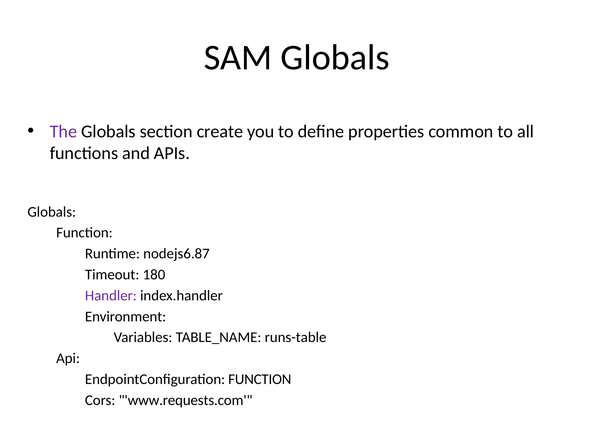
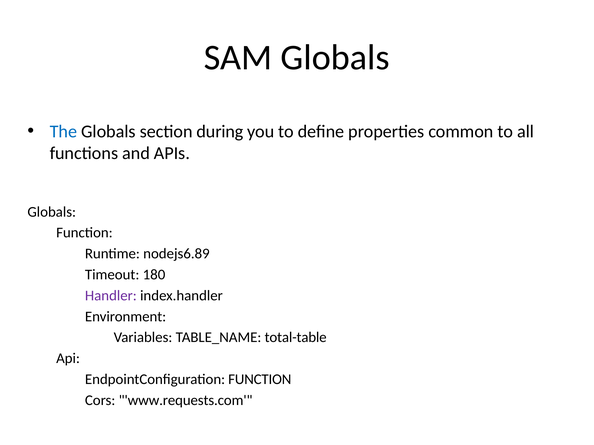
The colour: purple -> blue
create: create -> during
nodejs6.87: nodejs6.87 -> nodejs6.89
runs-table: runs-table -> total-table
